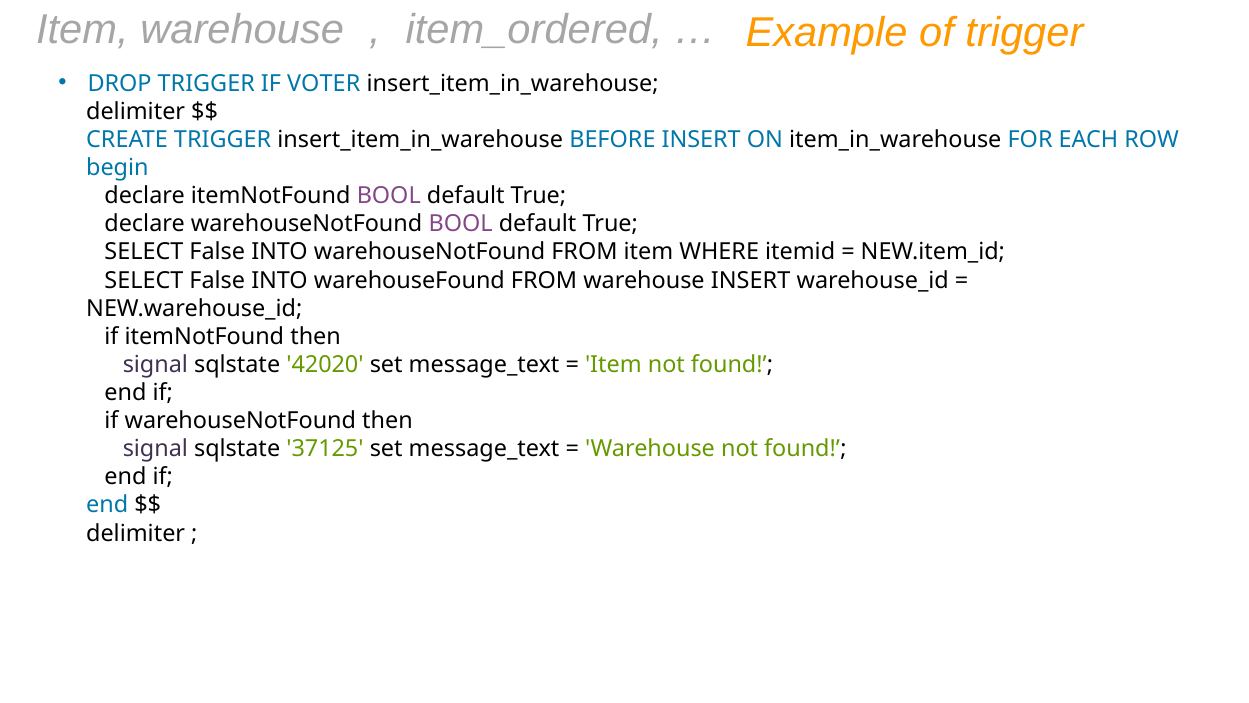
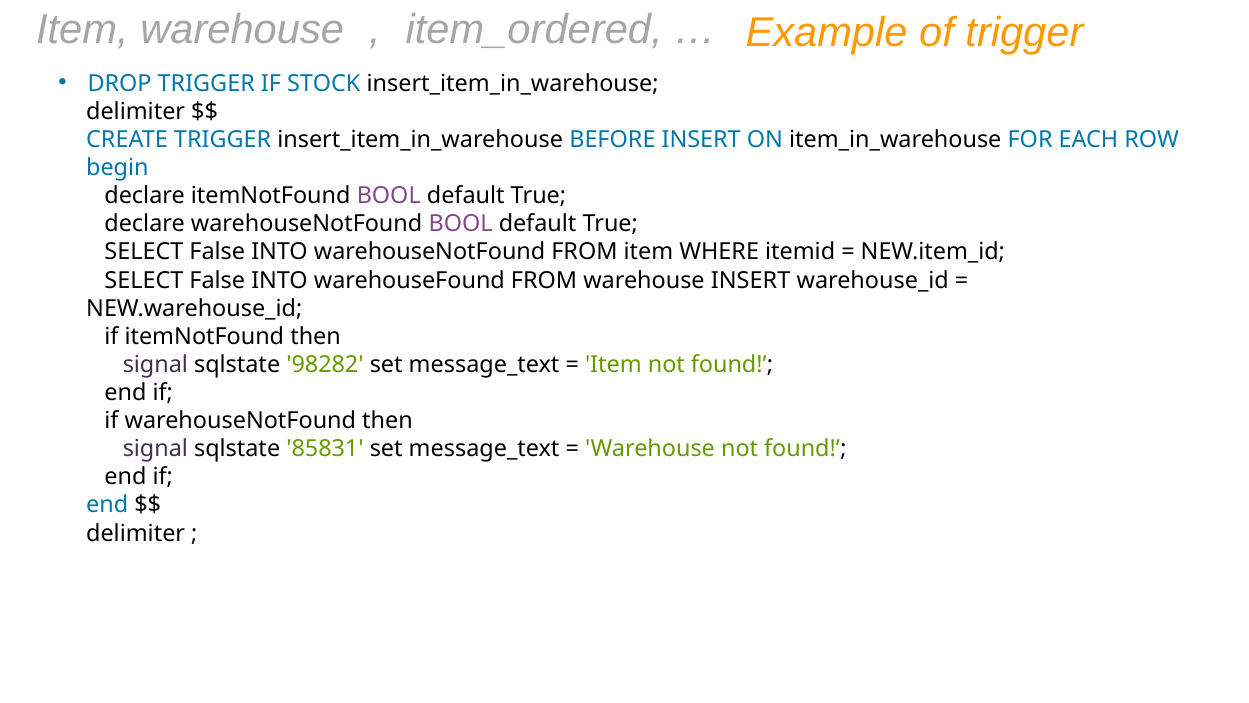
VOTER: VOTER -> STOCK
42020: 42020 -> 98282
37125: 37125 -> 85831
